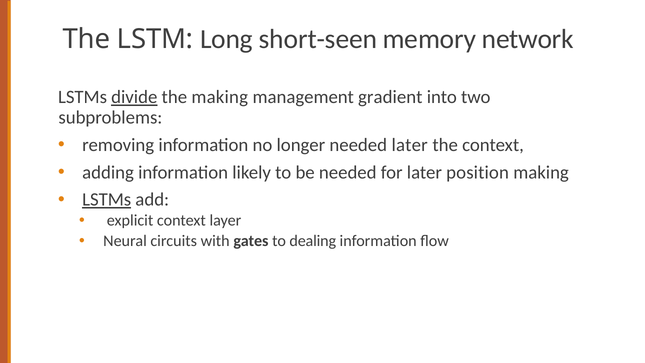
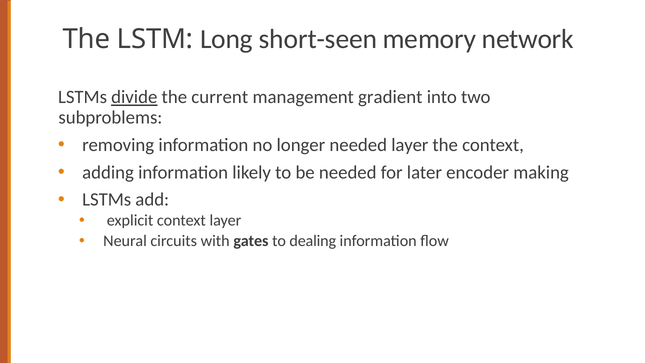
the making: making -> current
needed later: later -> layer
position: position -> encoder
LSTMs at (107, 200) underline: present -> none
